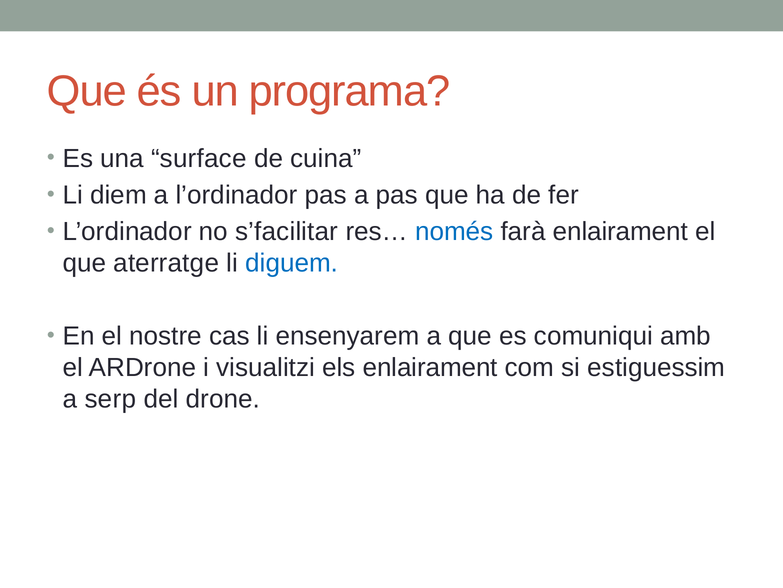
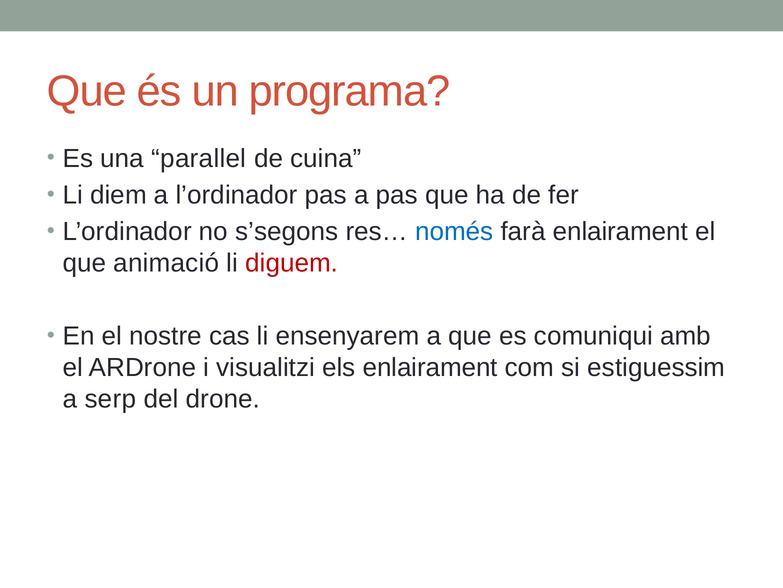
surface: surface -> parallel
s’facilitar: s’facilitar -> s’segons
aterratge: aterratge -> animació
diguem colour: blue -> red
